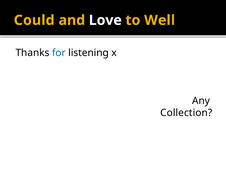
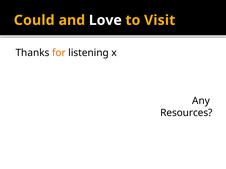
Well: Well -> Visit
for colour: blue -> orange
Collection: Collection -> Resources
